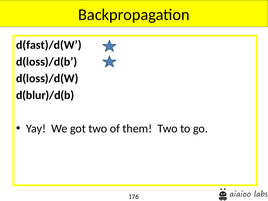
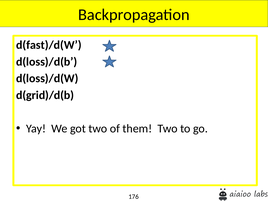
d(blur)/d(b: d(blur)/d(b -> d(grid)/d(b
